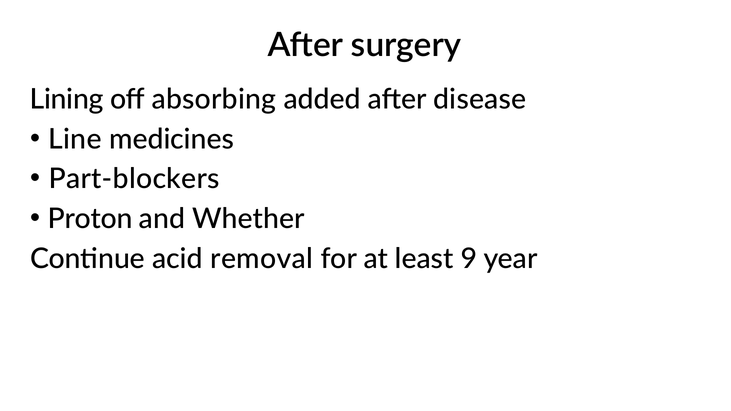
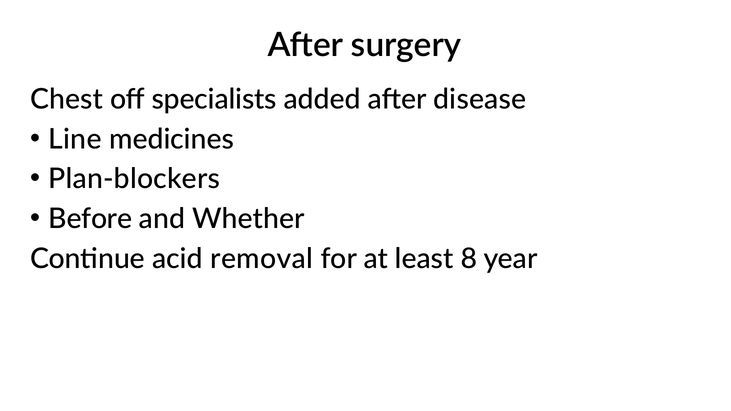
Lining: Lining -> Chest
absorbing: absorbing -> specialists
Part-blockers: Part-blockers -> Plan-blockers
Proton: Proton -> Before
9: 9 -> 8
